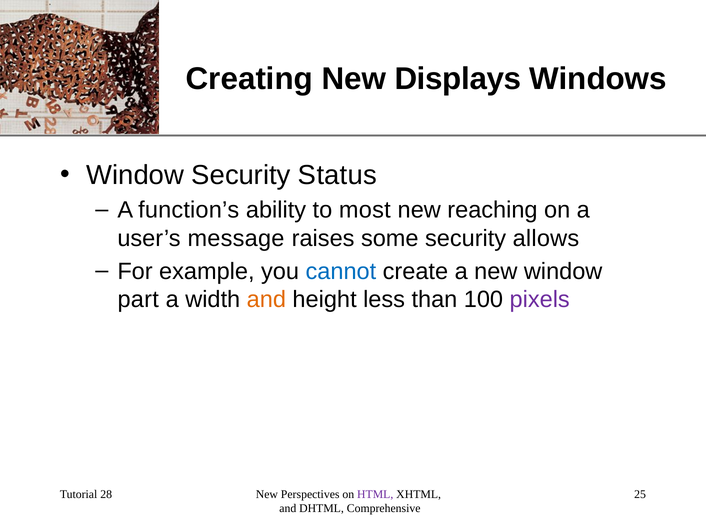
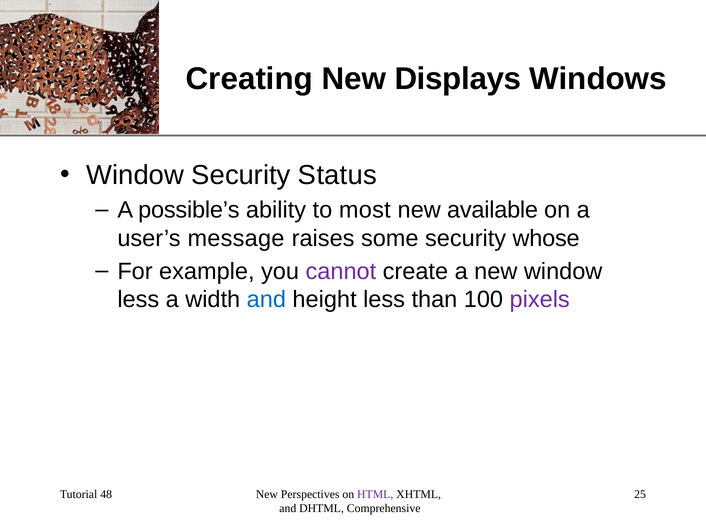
function’s: function’s -> possible’s
reaching: reaching -> available
allows: allows -> whose
cannot colour: blue -> purple
part at (138, 299): part -> less
and at (266, 299) colour: orange -> blue
28: 28 -> 48
